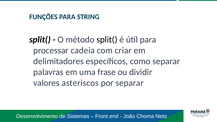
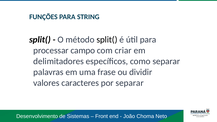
cadeia: cadeia -> campo
asteriscos: asteriscos -> caracteres
